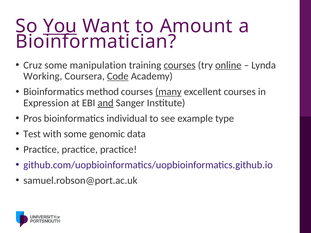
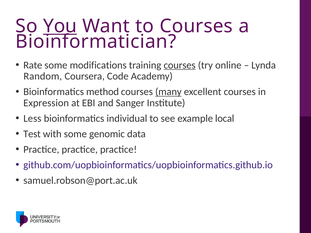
to Amount: Amount -> Courses
Cruz: Cruz -> Rate
manipulation: manipulation -> modifications
online underline: present -> none
Working: Working -> Random
Code underline: present -> none
and underline: present -> none
Pros: Pros -> Less
type: type -> local
